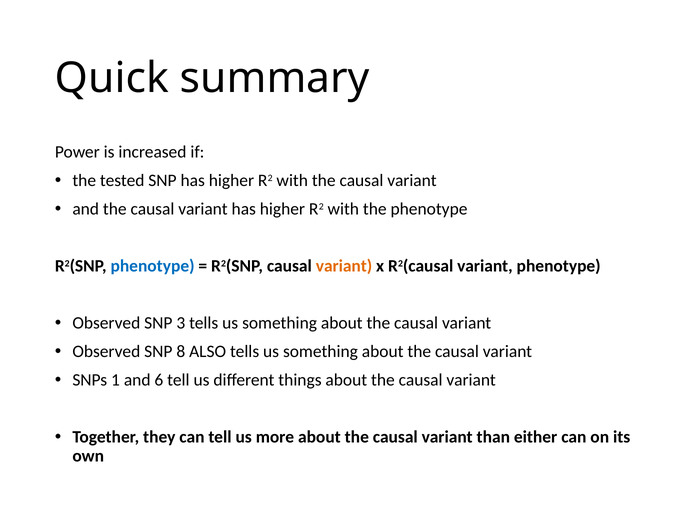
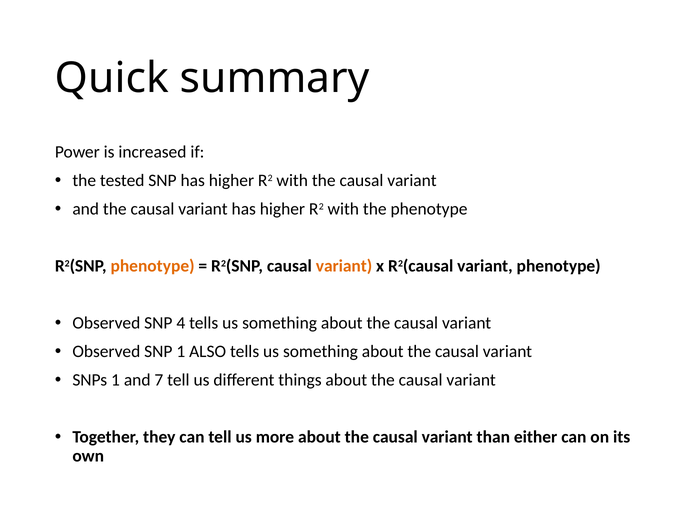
phenotype at (153, 266) colour: blue -> orange
3: 3 -> 4
SNP 8: 8 -> 1
6: 6 -> 7
